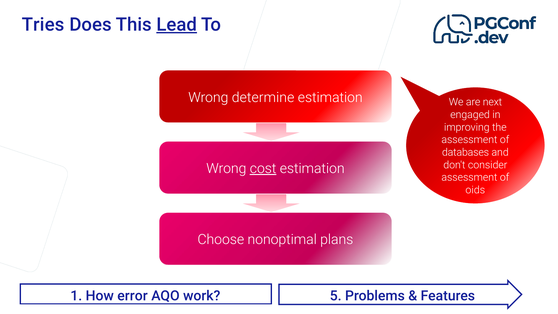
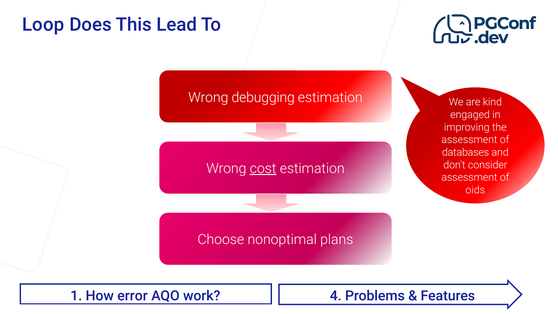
Tries: Tries -> Loop
Lead underline: present -> none
determine: determine -> debugging
next: next -> kind
5: 5 -> 4
